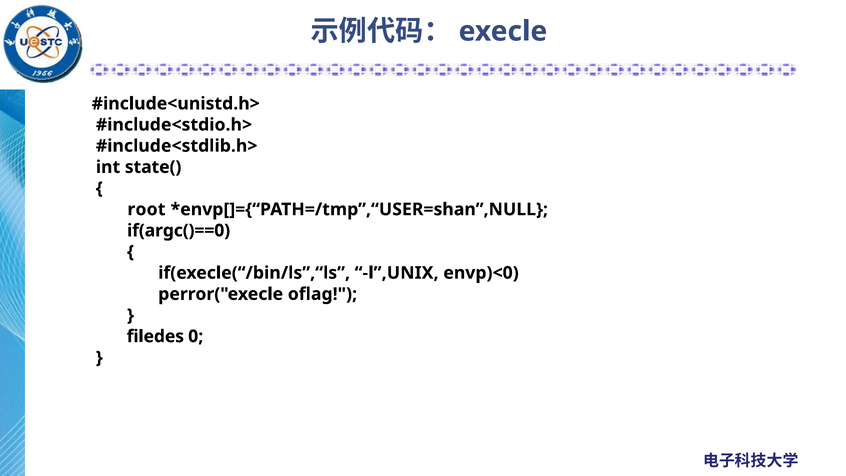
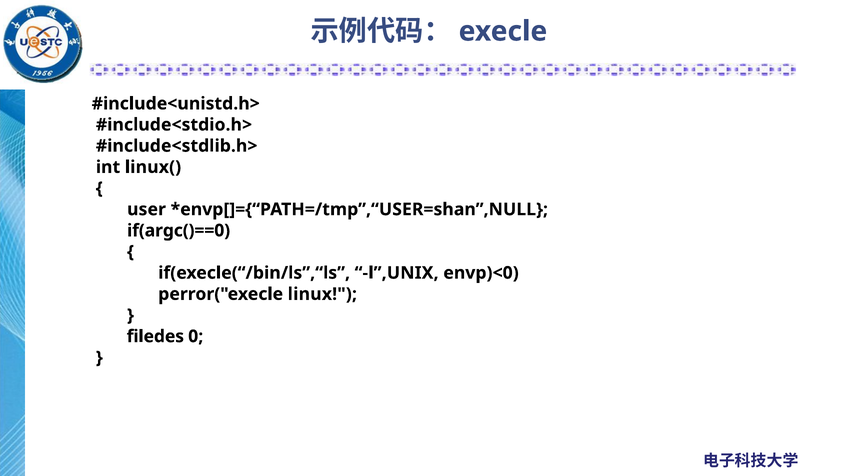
state(: state( -> linux(
root: root -> user
oflag: oflag -> linux
